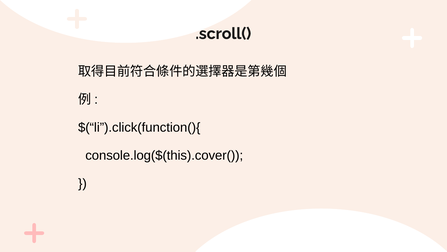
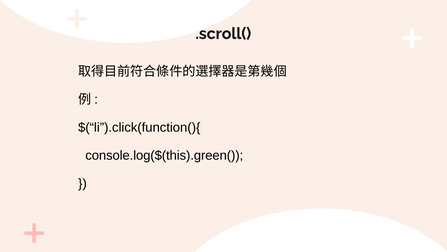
console.log($(this).cover(: console.log($(this).cover( -> console.log($(this).green(
